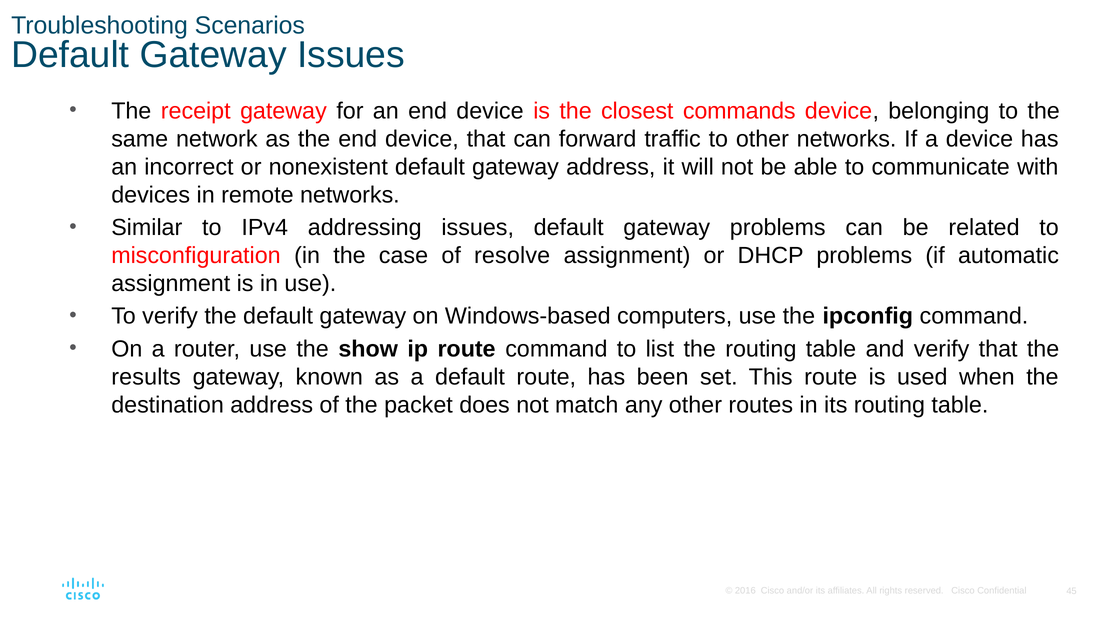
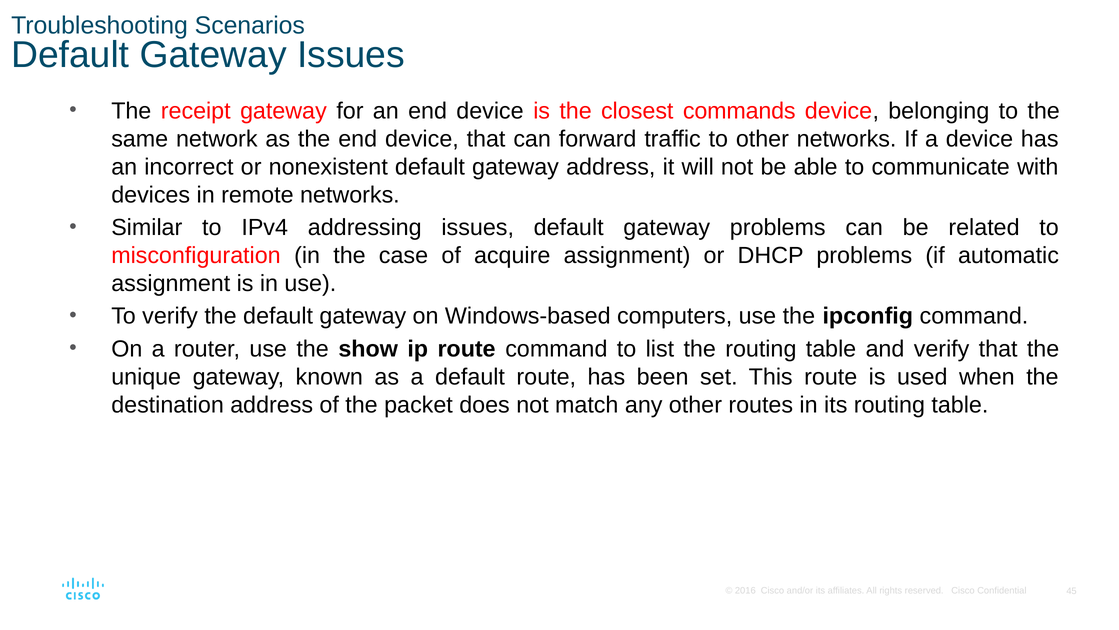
resolve: resolve -> acquire
results: results -> unique
